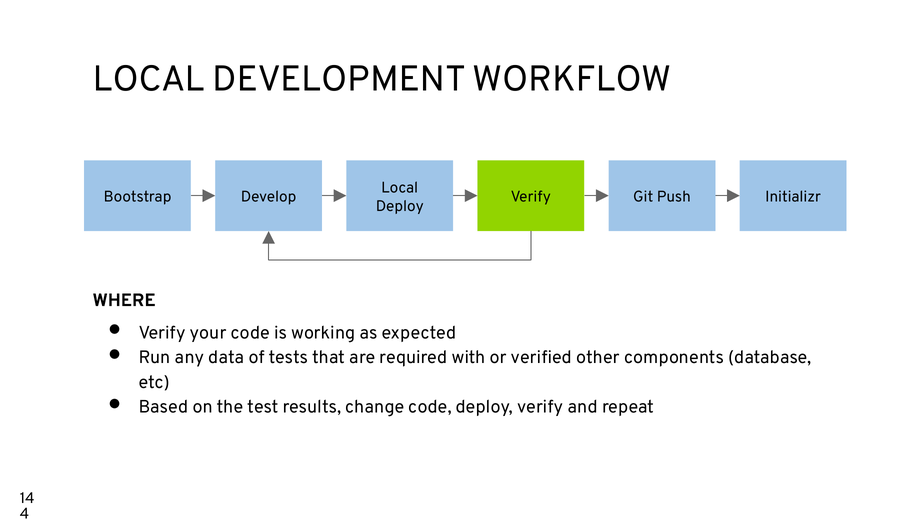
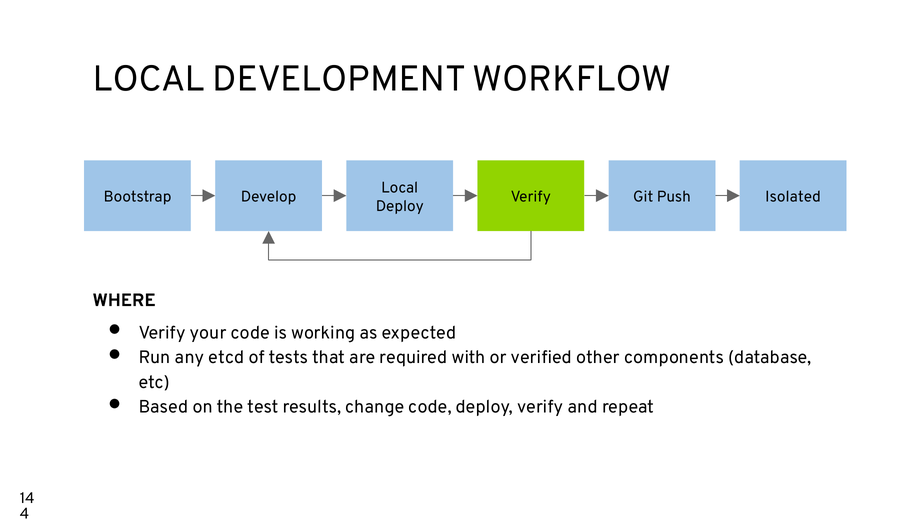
Initializr: Initializr -> Isolated
data: data -> etcd
